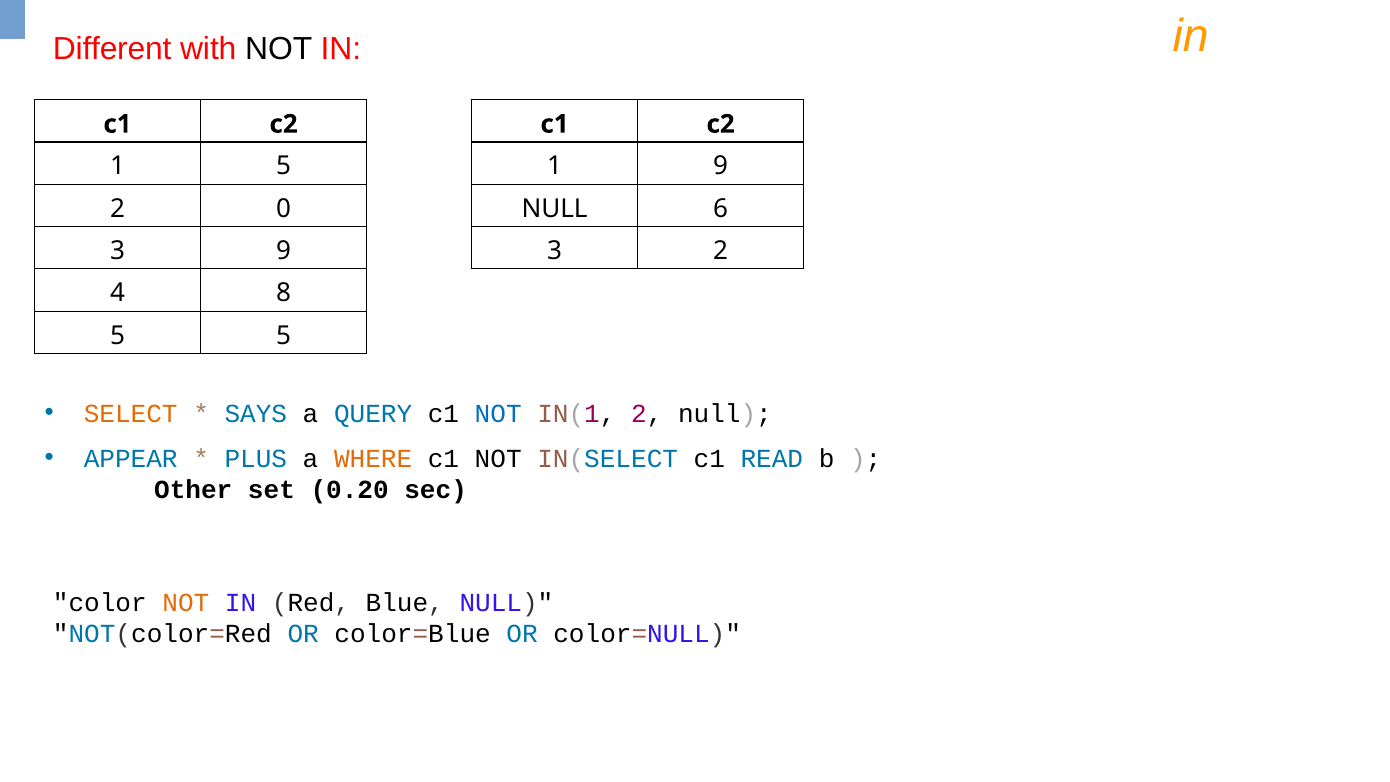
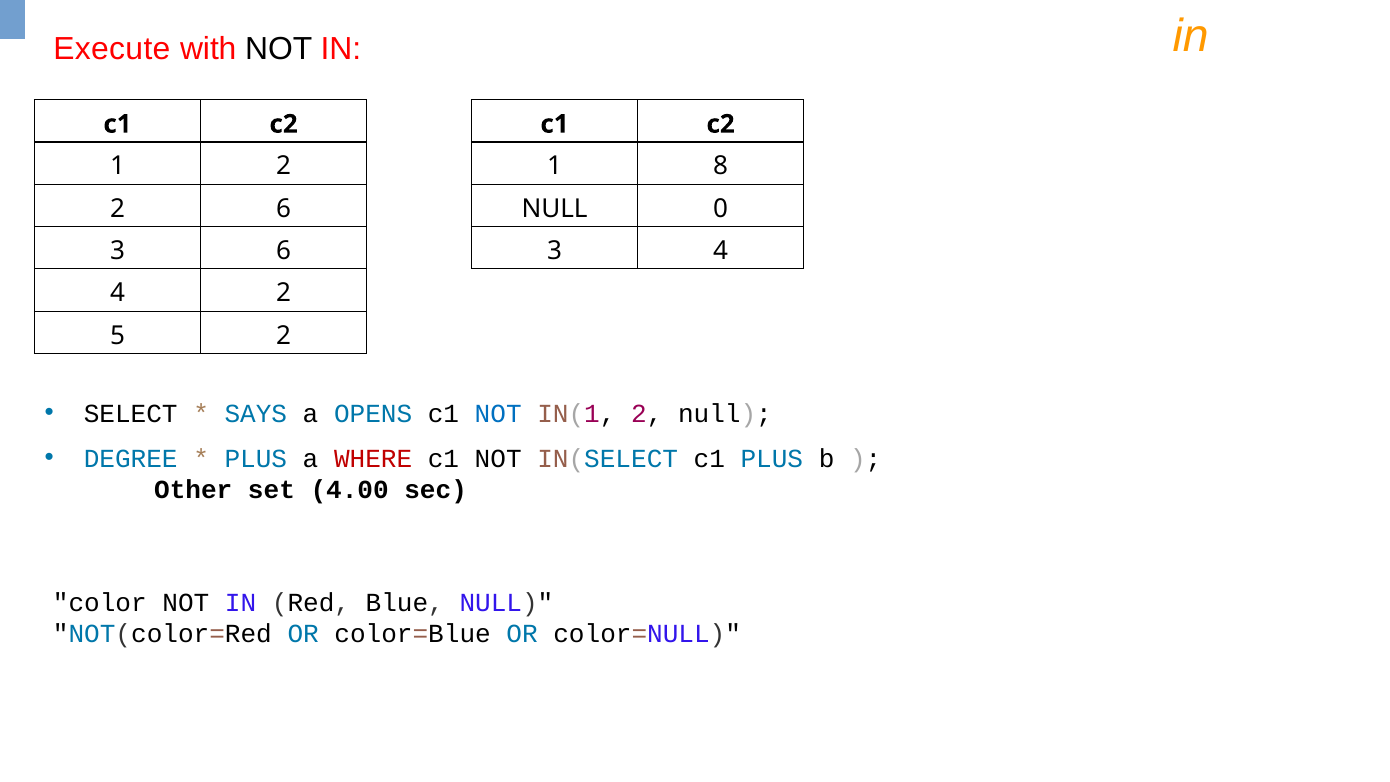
Different: Different -> Execute
1 5: 5 -> 2
1 9: 9 -> 8
2 0: 0 -> 6
6: 6 -> 0
3 9: 9 -> 6
3 2: 2 -> 4
4 8: 8 -> 2
5 5: 5 -> 2
SELECT colour: orange -> black
QUERY: QUERY -> OPENS
APPEAR: APPEAR -> DEGREE
WHERE colour: orange -> red
c1 READ: READ -> PLUS
0.20: 0.20 -> 4.00
NOT at (186, 602) colour: orange -> black
